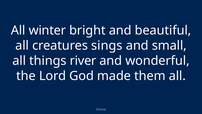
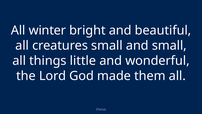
creatures sings: sings -> small
river: river -> little
